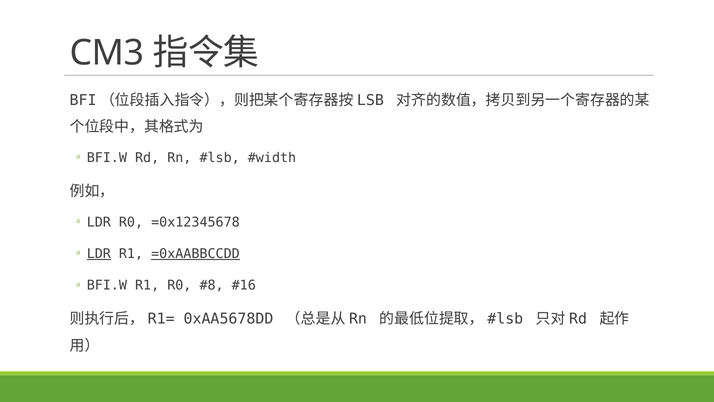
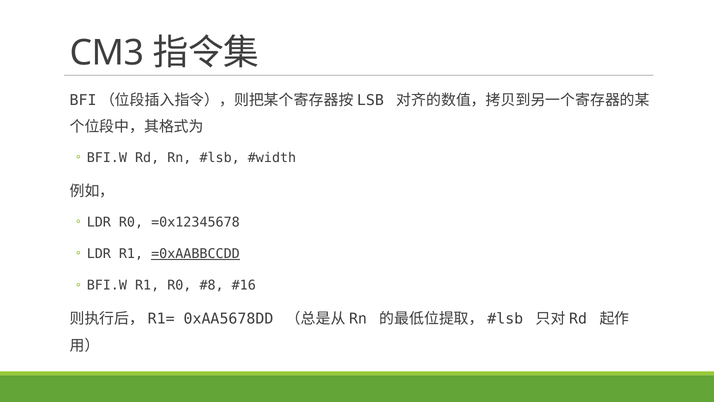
LDR at (99, 254) underline: present -> none
